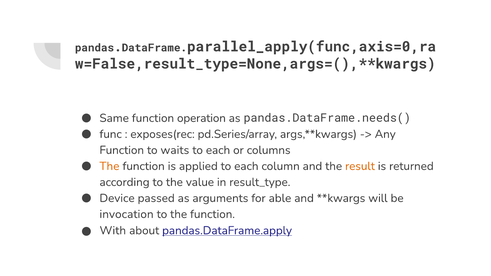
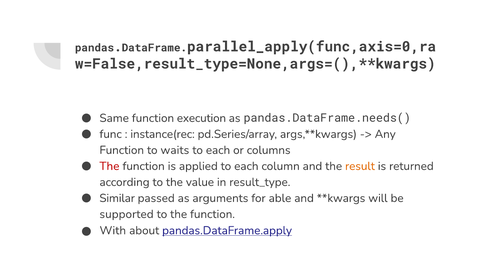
operation: operation -> execution
exposes(rec: exposes(rec -> instance(rec
The at (109, 166) colour: orange -> red
Device: Device -> Similar
invocation: invocation -> supported
